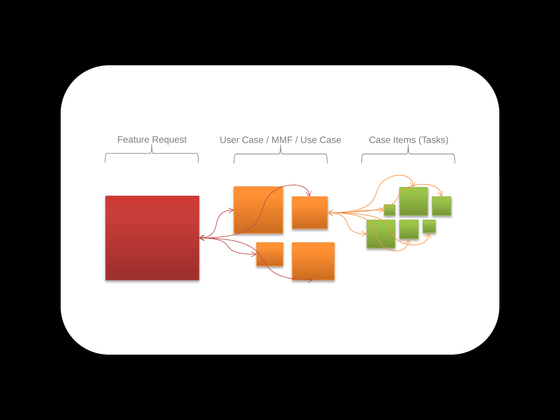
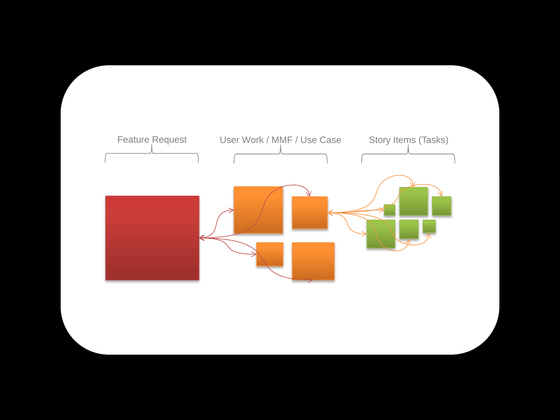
User Case: Case -> Work
Case at (380, 140): Case -> Story
